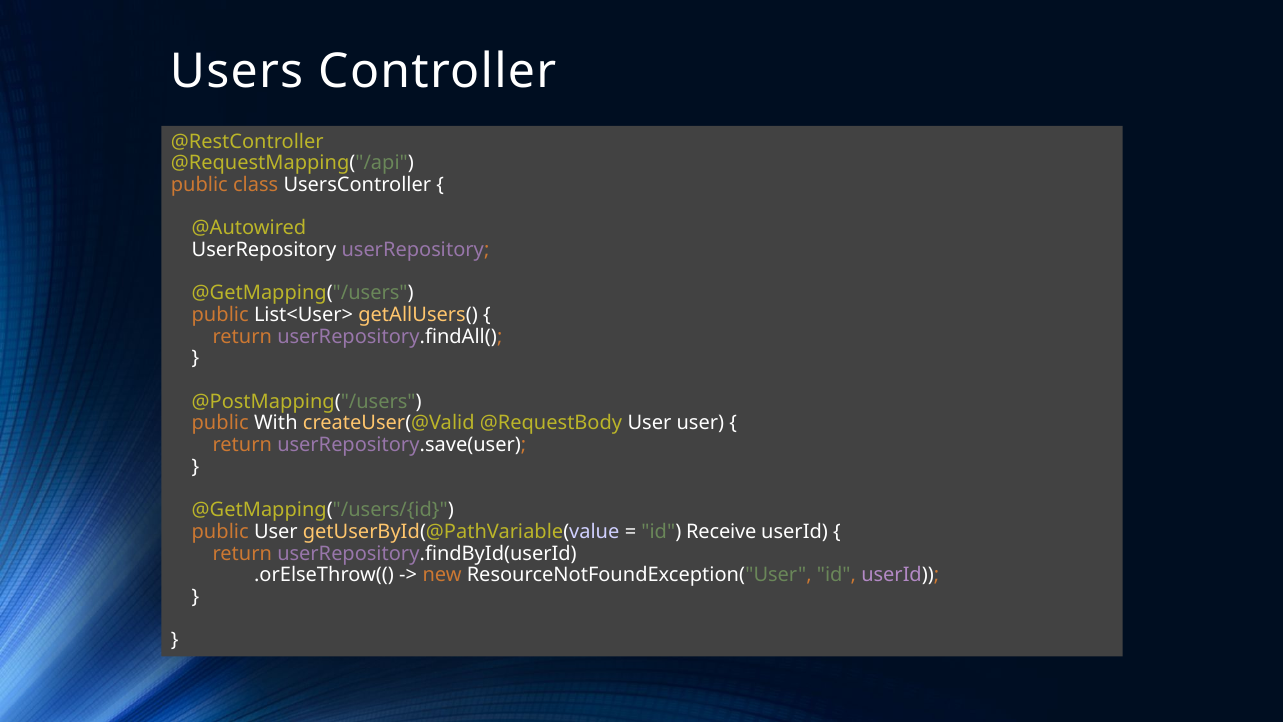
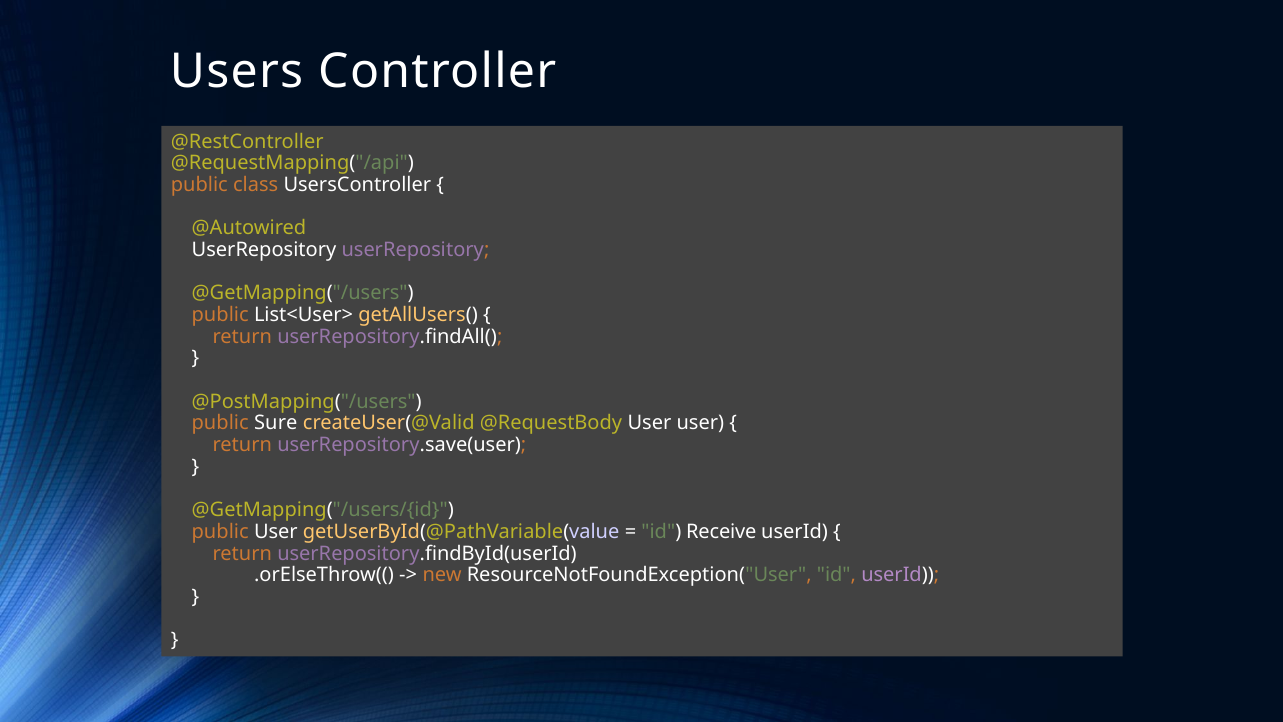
With: With -> Sure
